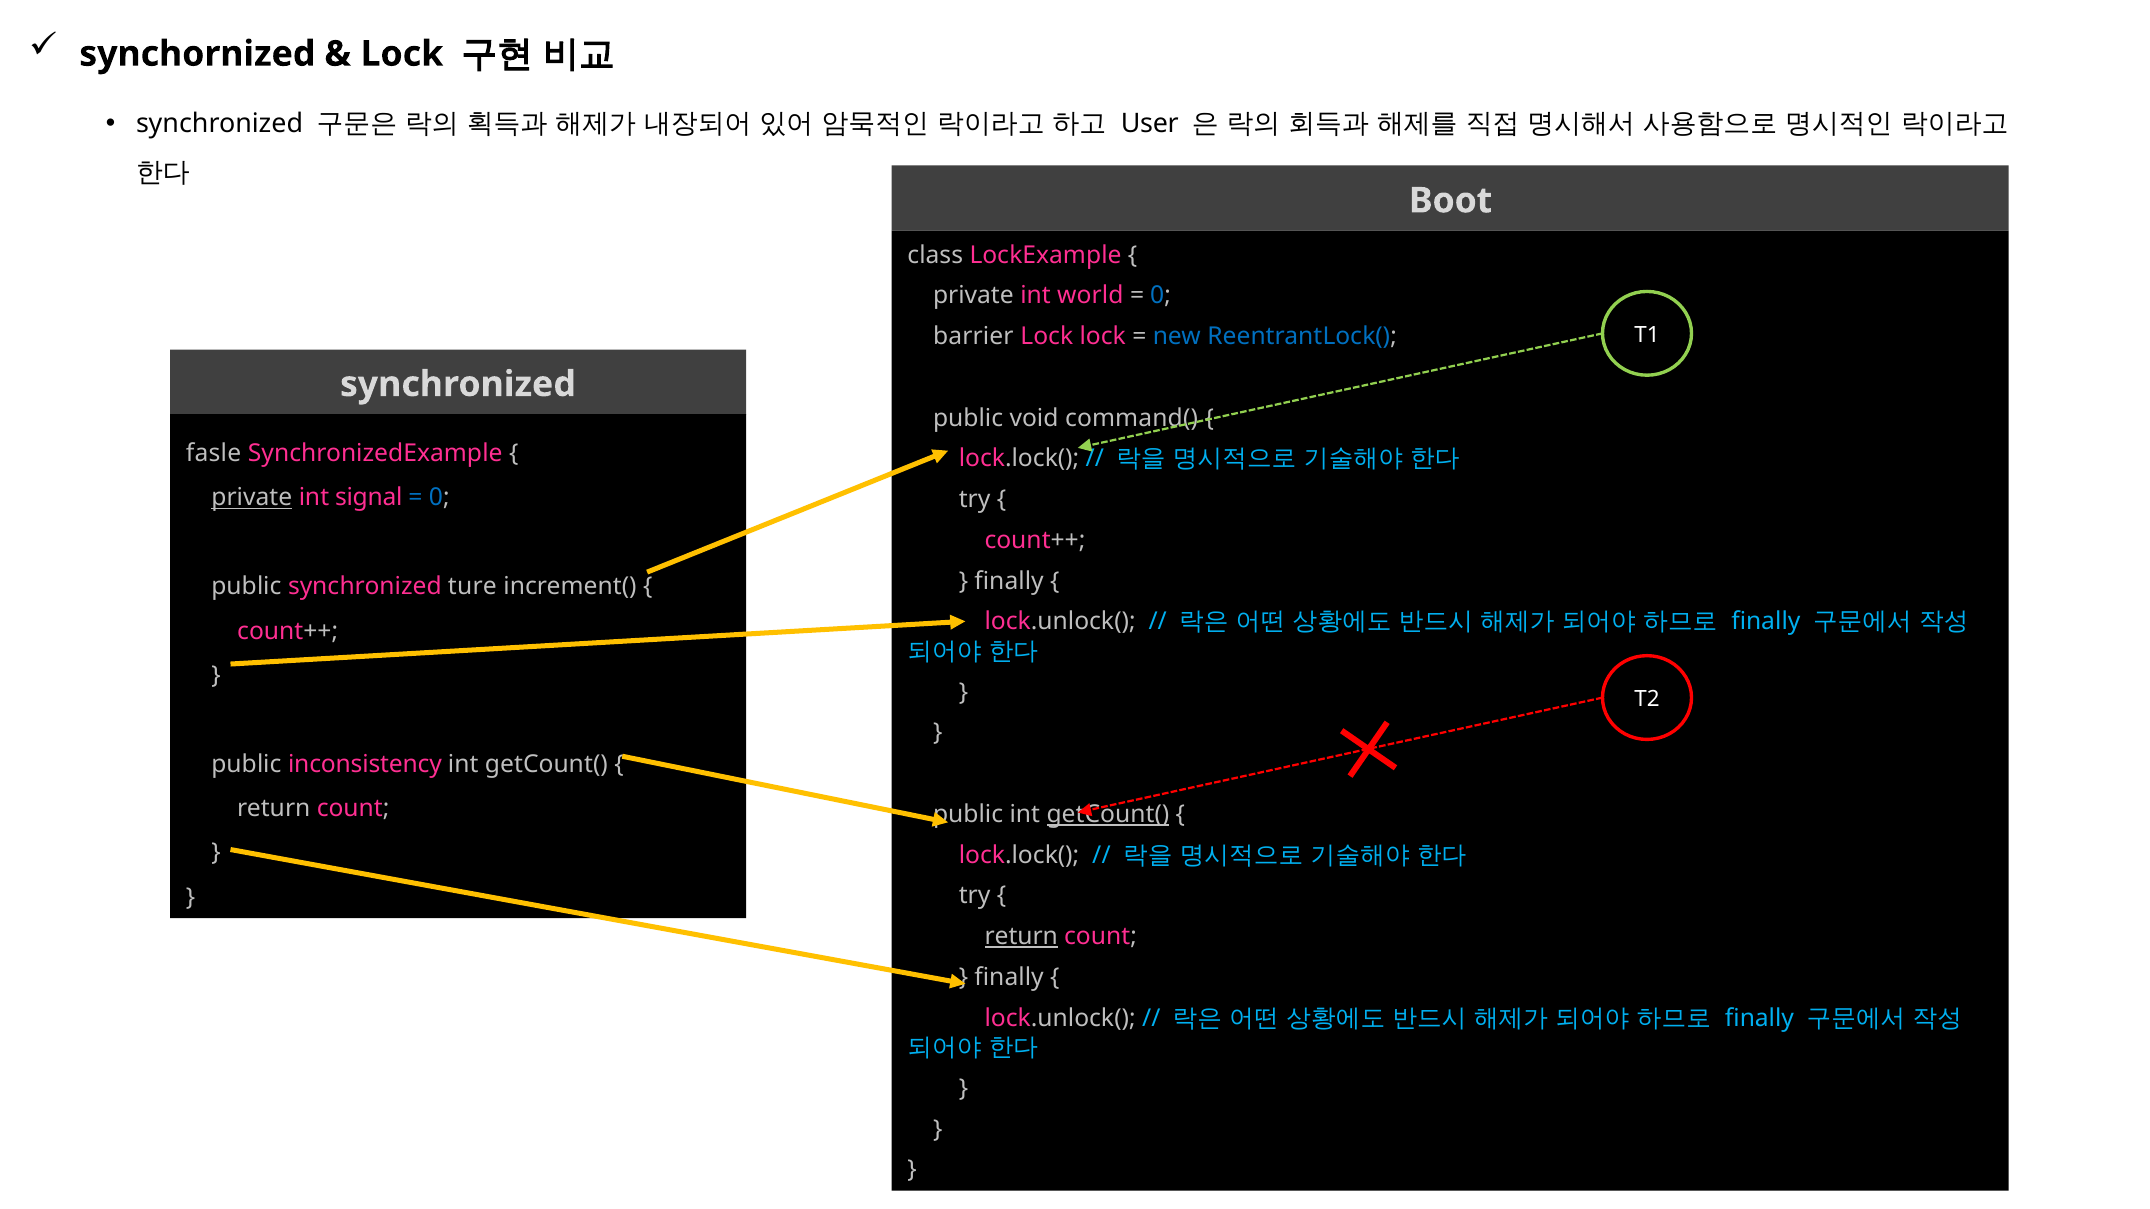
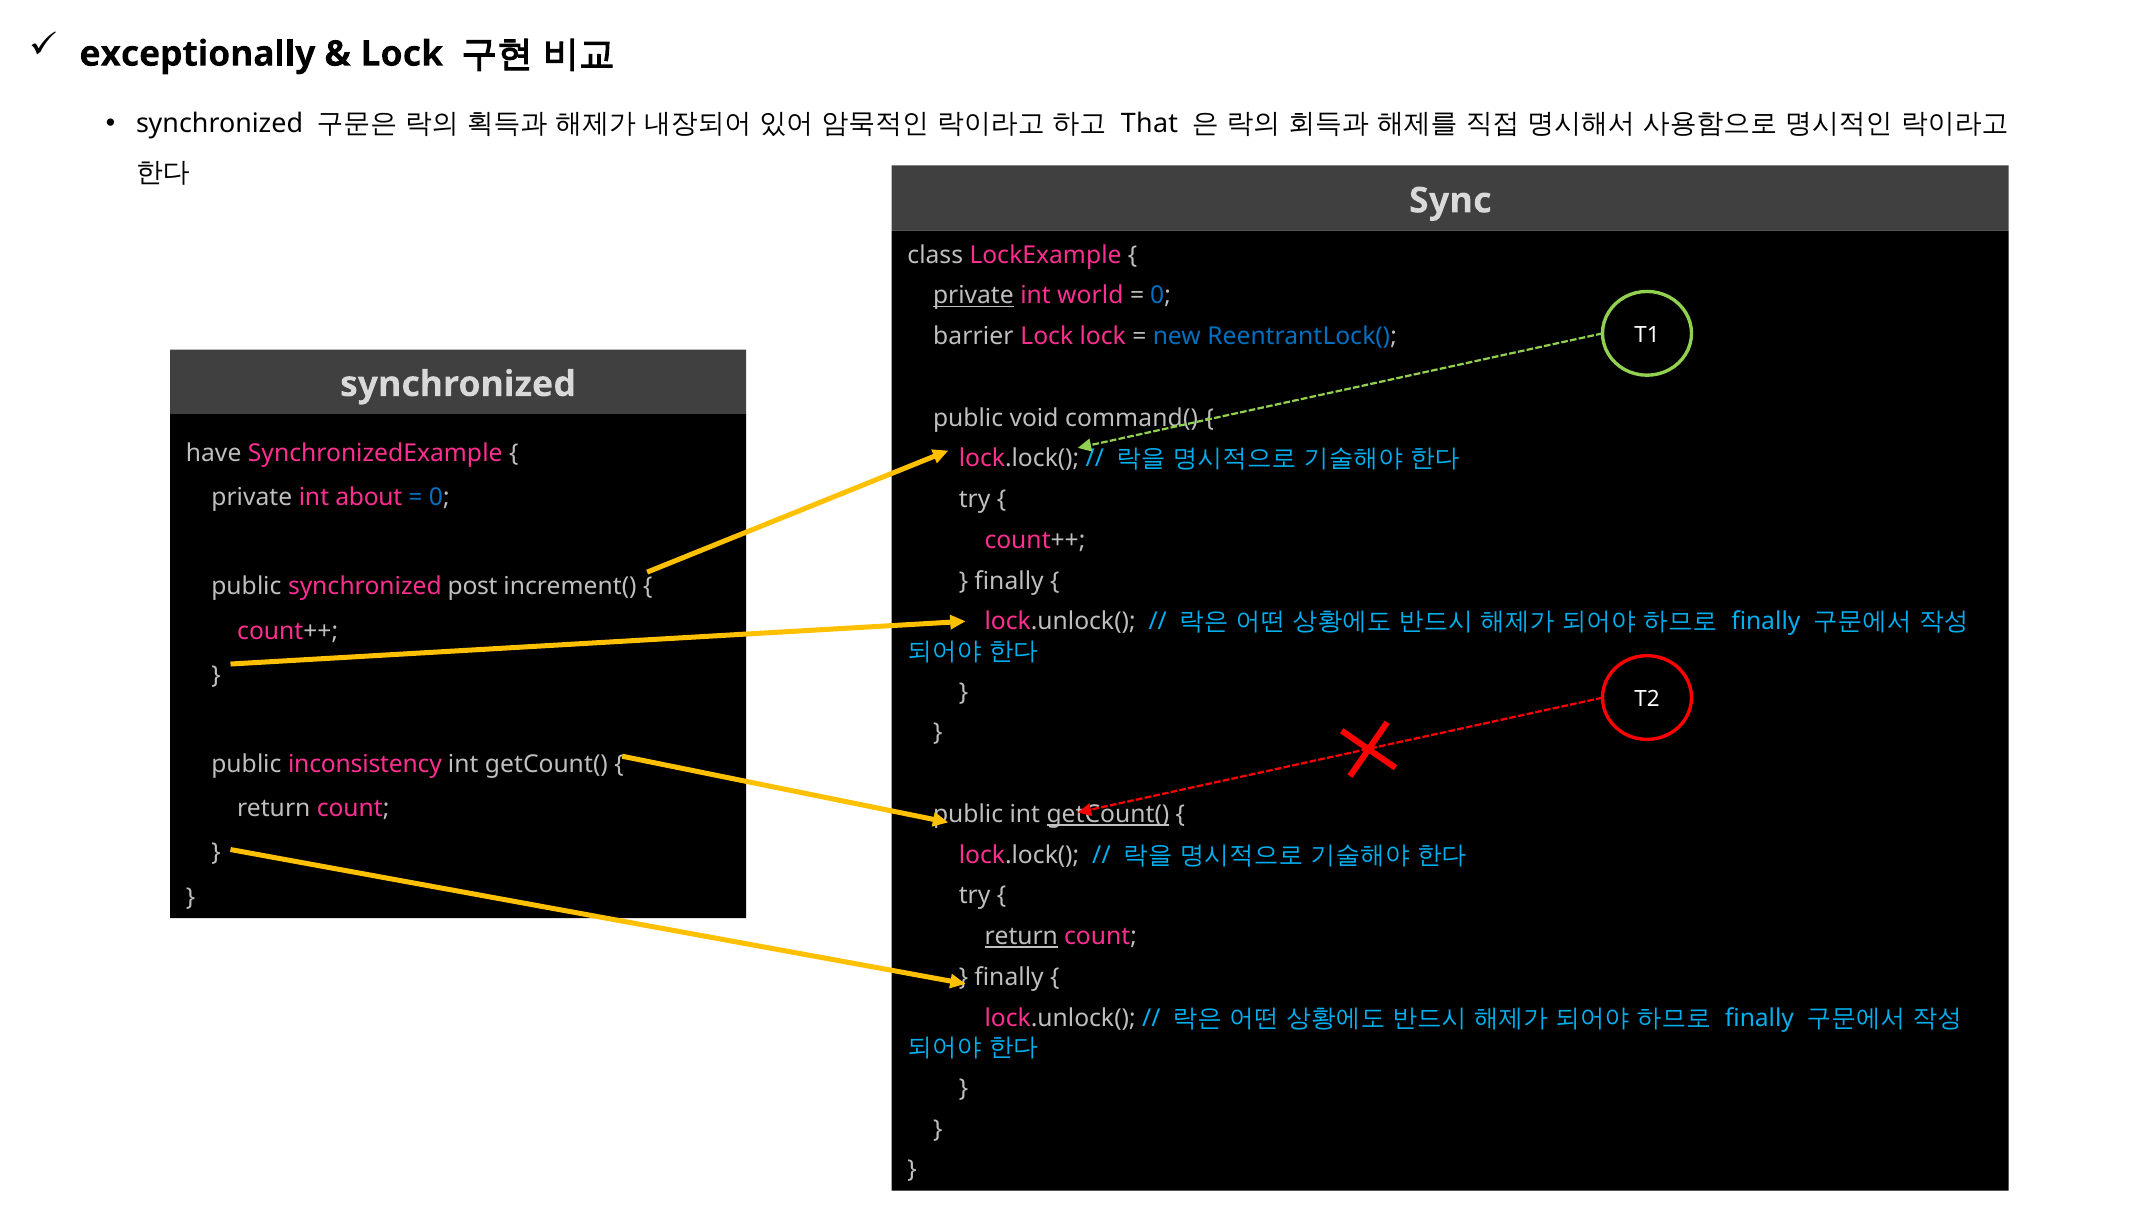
synchornized: synchornized -> exceptionally
User: User -> That
Boot: Boot -> Sync
private at (973, 296) underline: none -> present
fasle: fasle -> have
private at (252, 498) underline: present -> none
signal: signal -> about
ture: ture -> post
